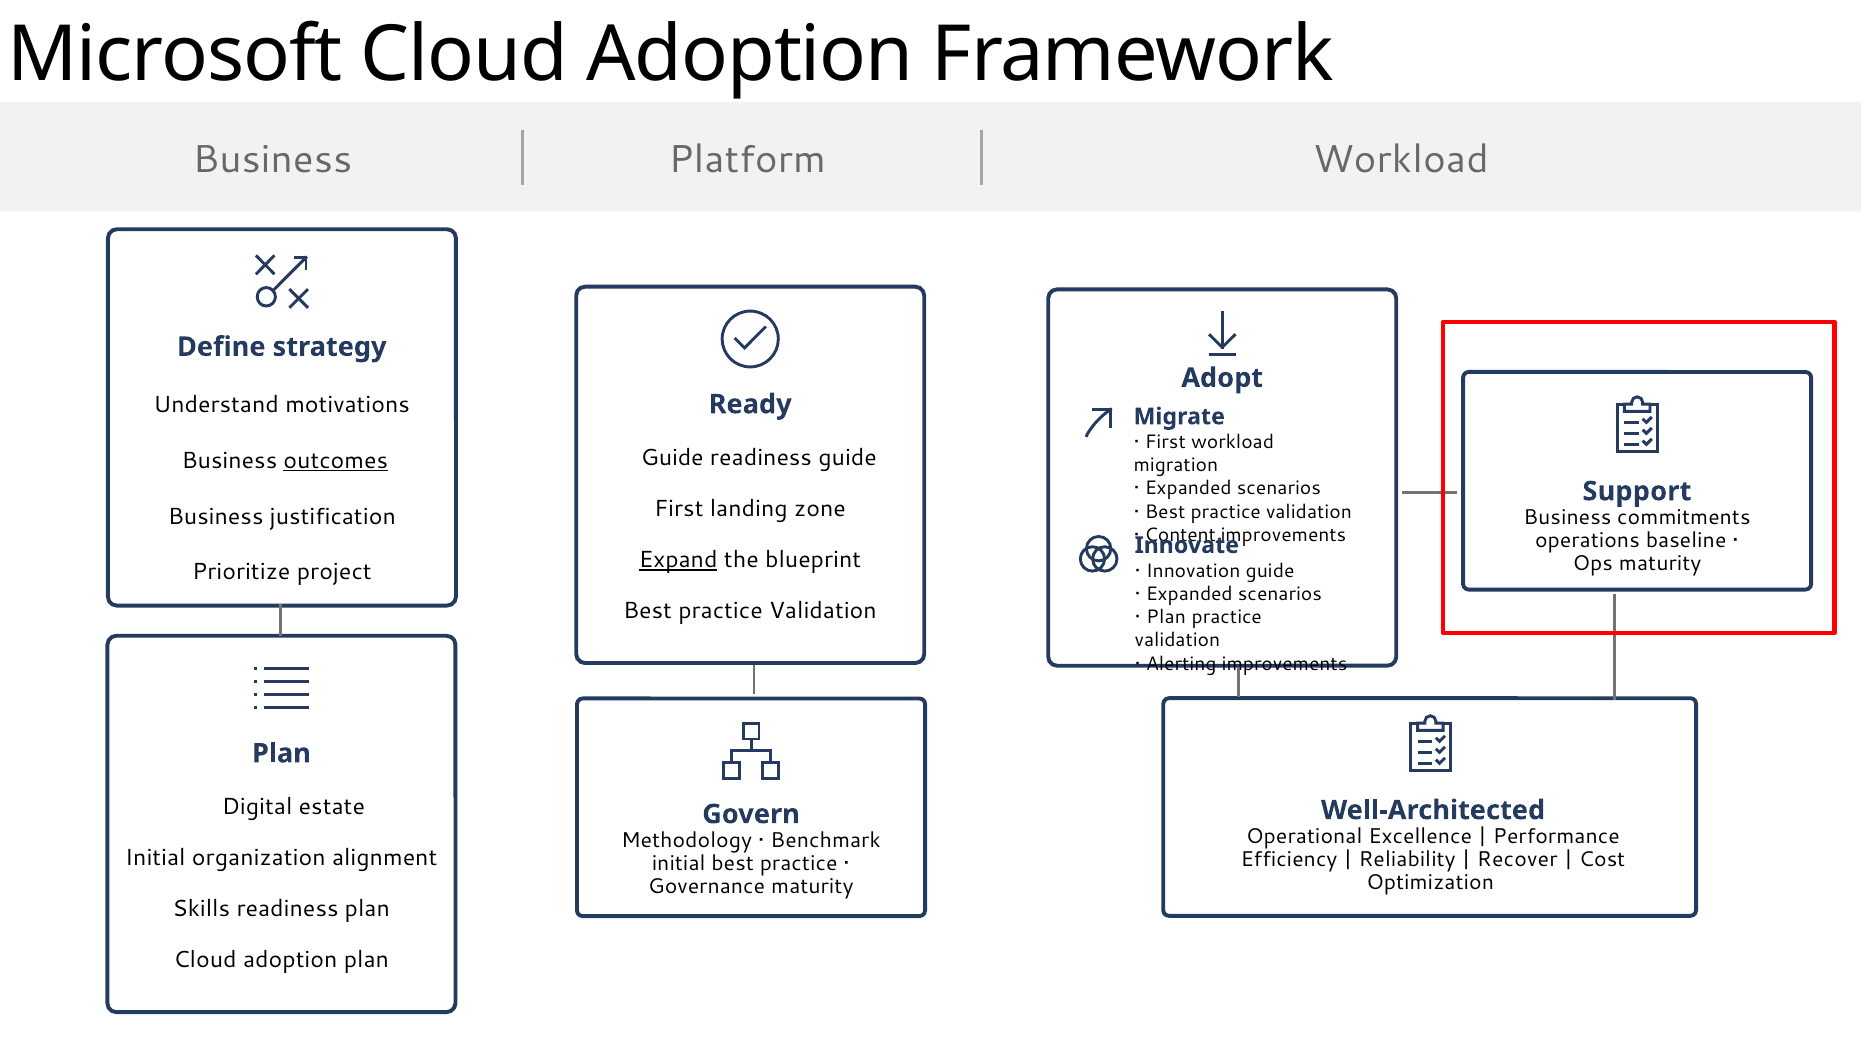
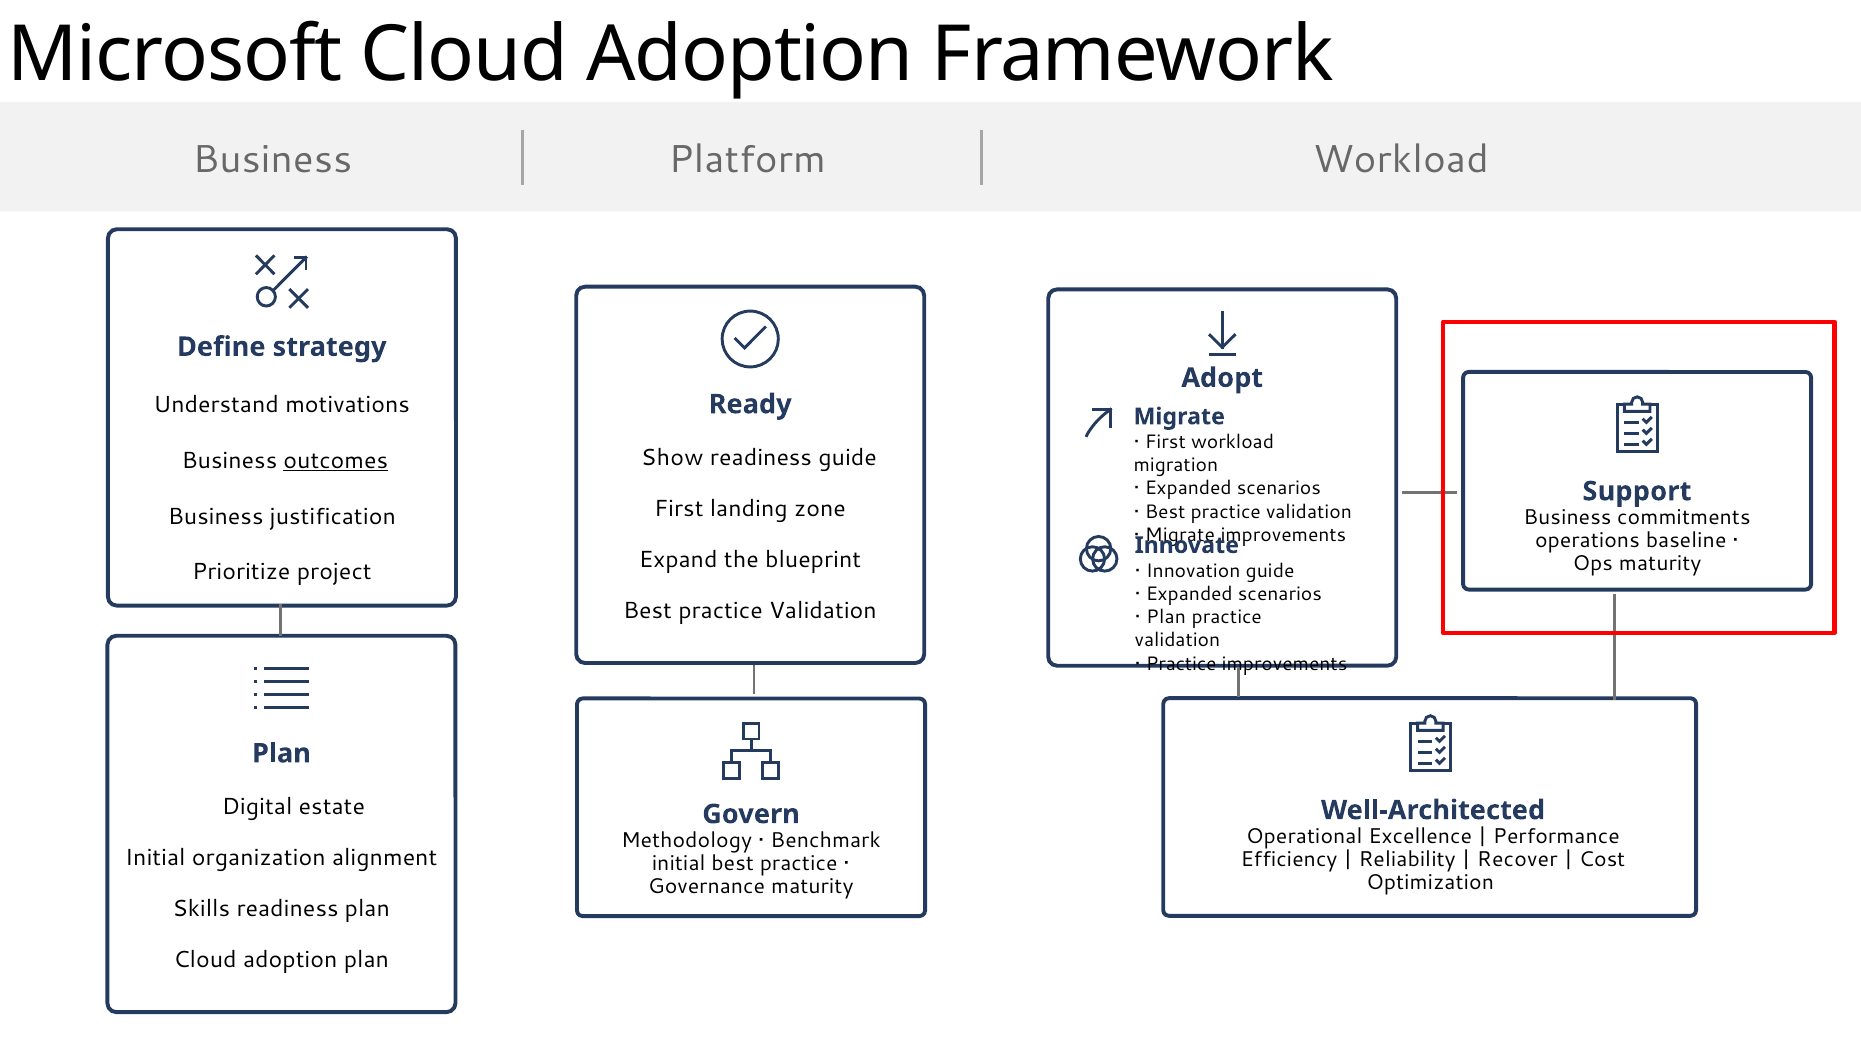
Guide at (672, 457): Guide -> Show
Content at (1180, 535): Content -> Migrate
Expand underline: present -> none
Alerting at (1181, 664): Alerting -> Practice
